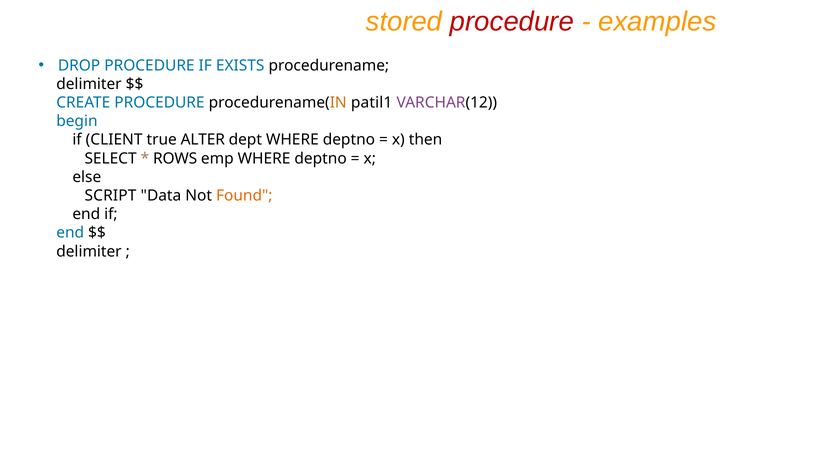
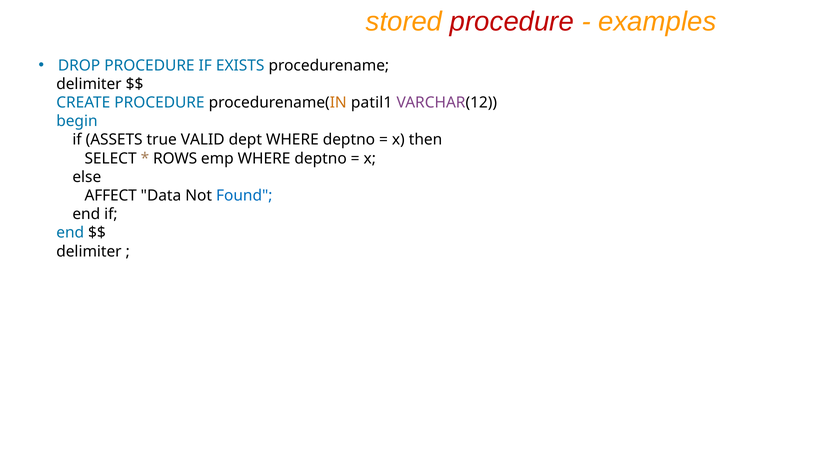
CLIENT: CLIENT -> ASSETS
ALTER: ALTER -> VALID
SCRIPT: SCRIPT -> AFFECT
Found colour: orange -> blue
